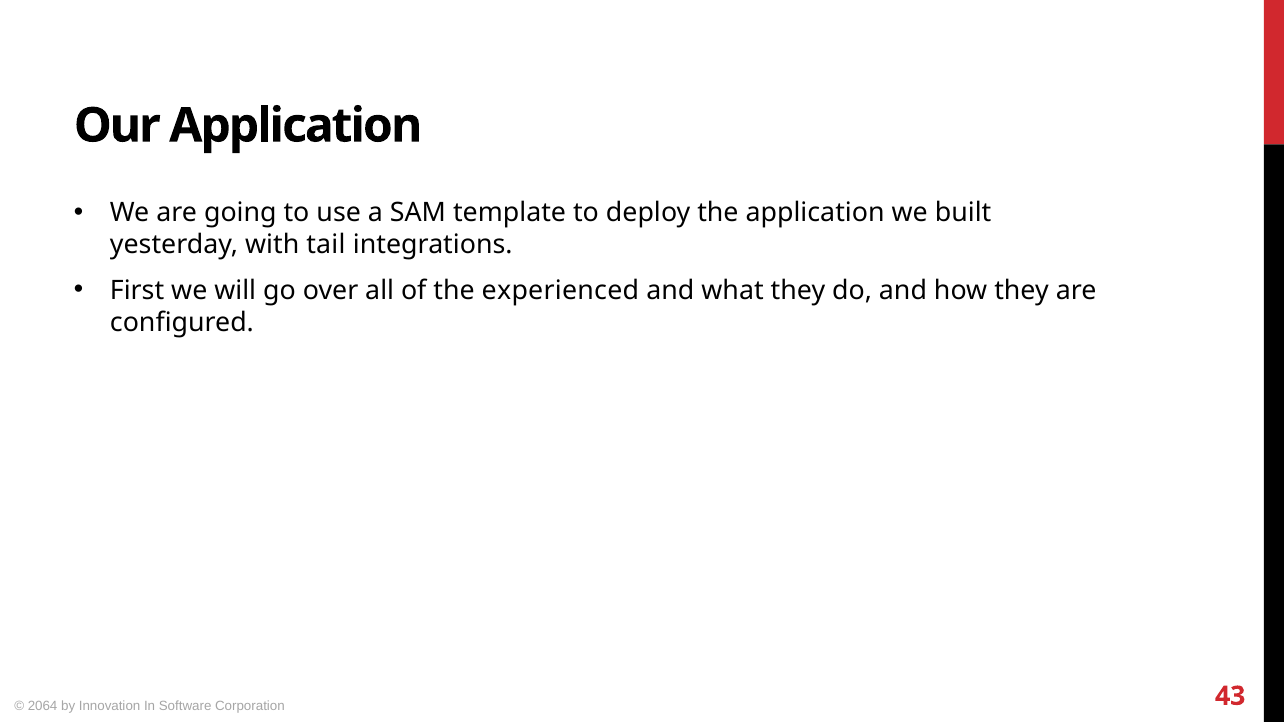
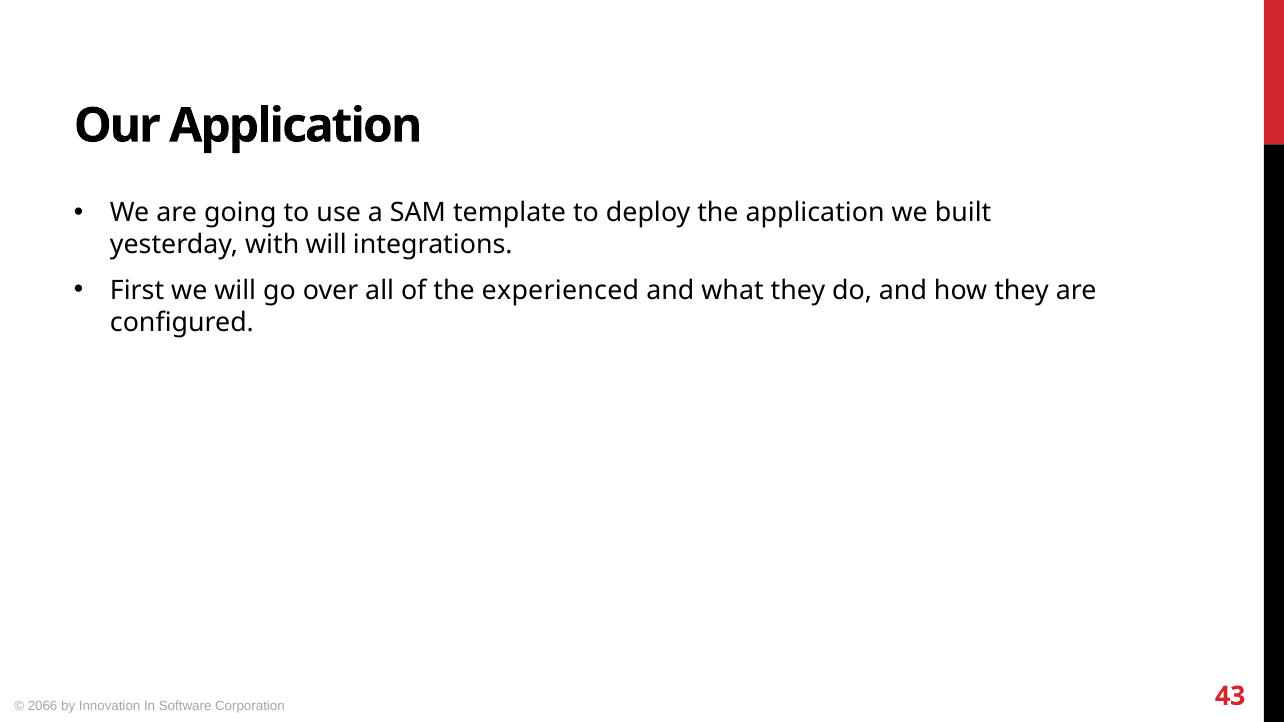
with tail: tail -> will
2064: 2064 -> 2066
